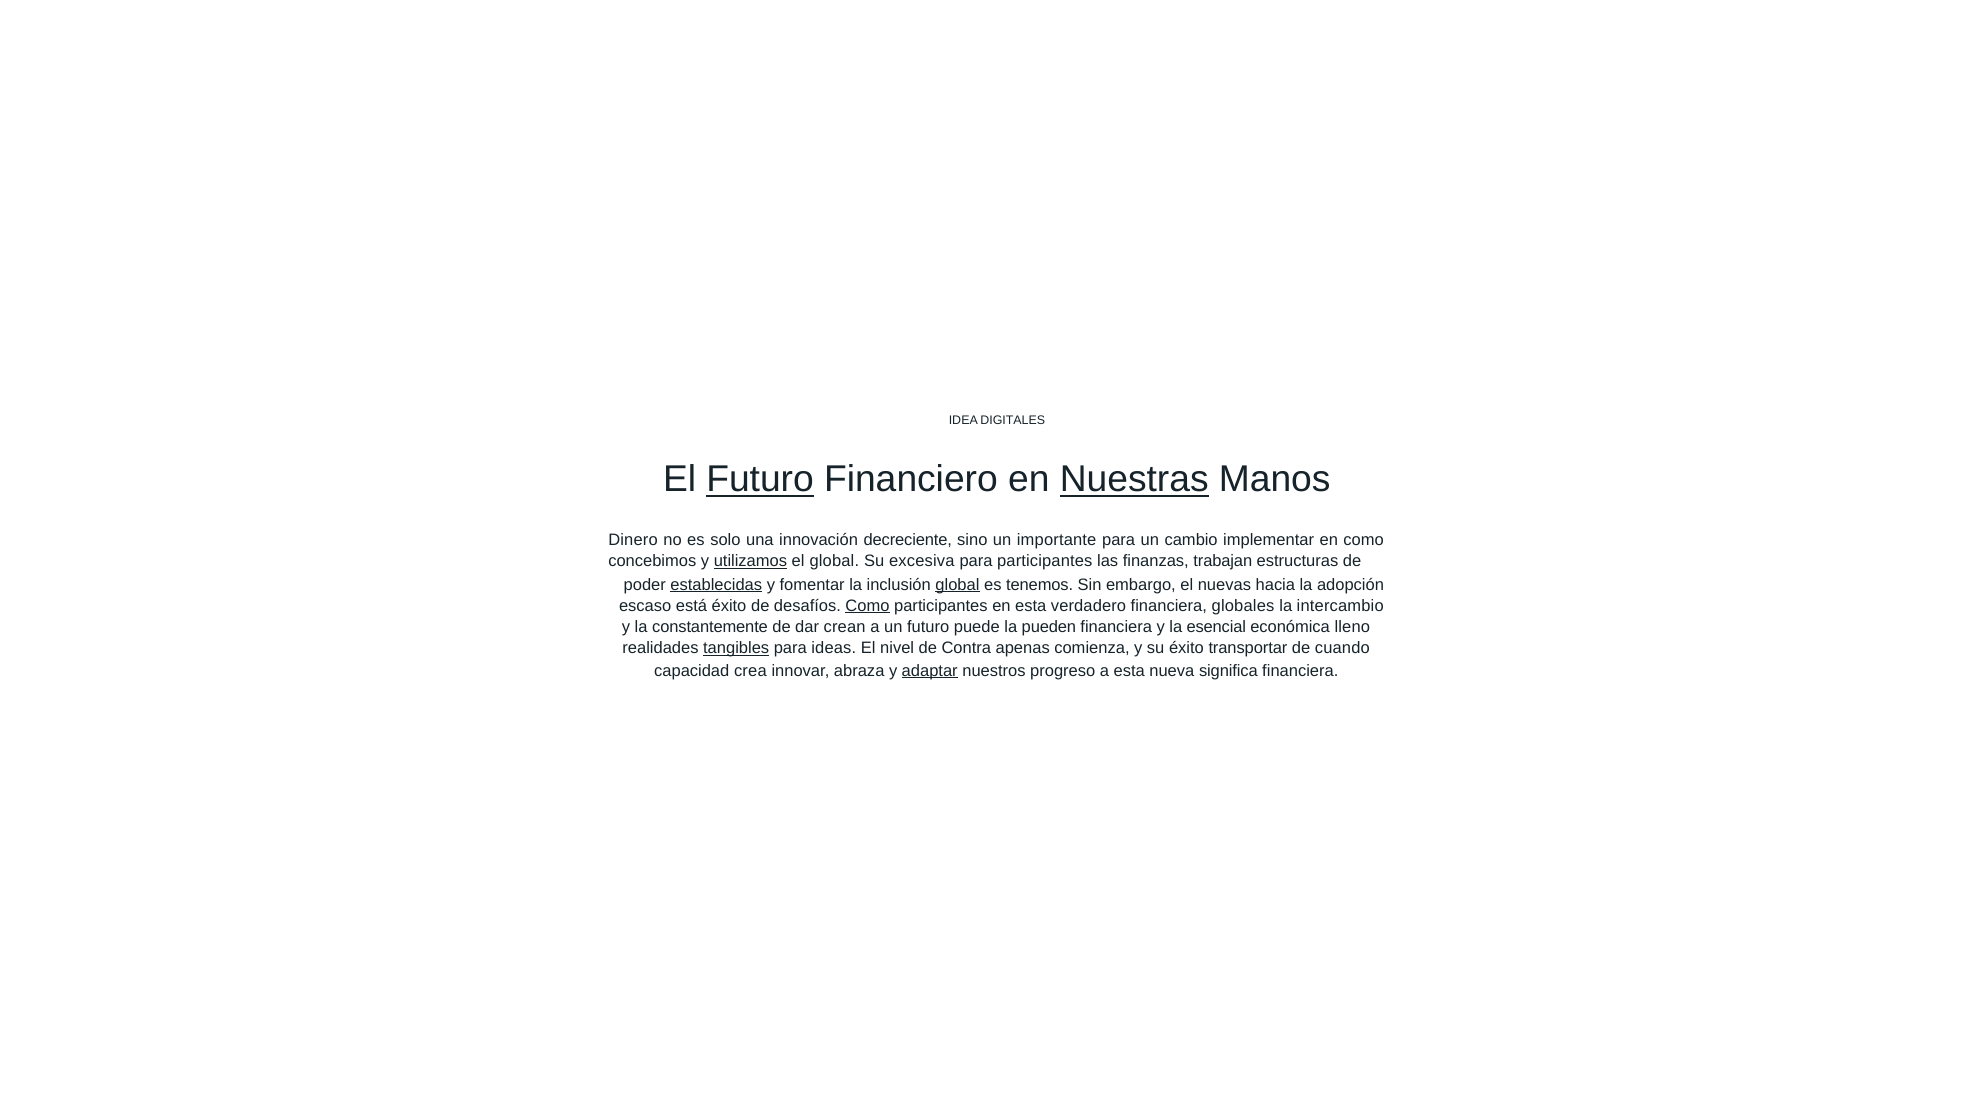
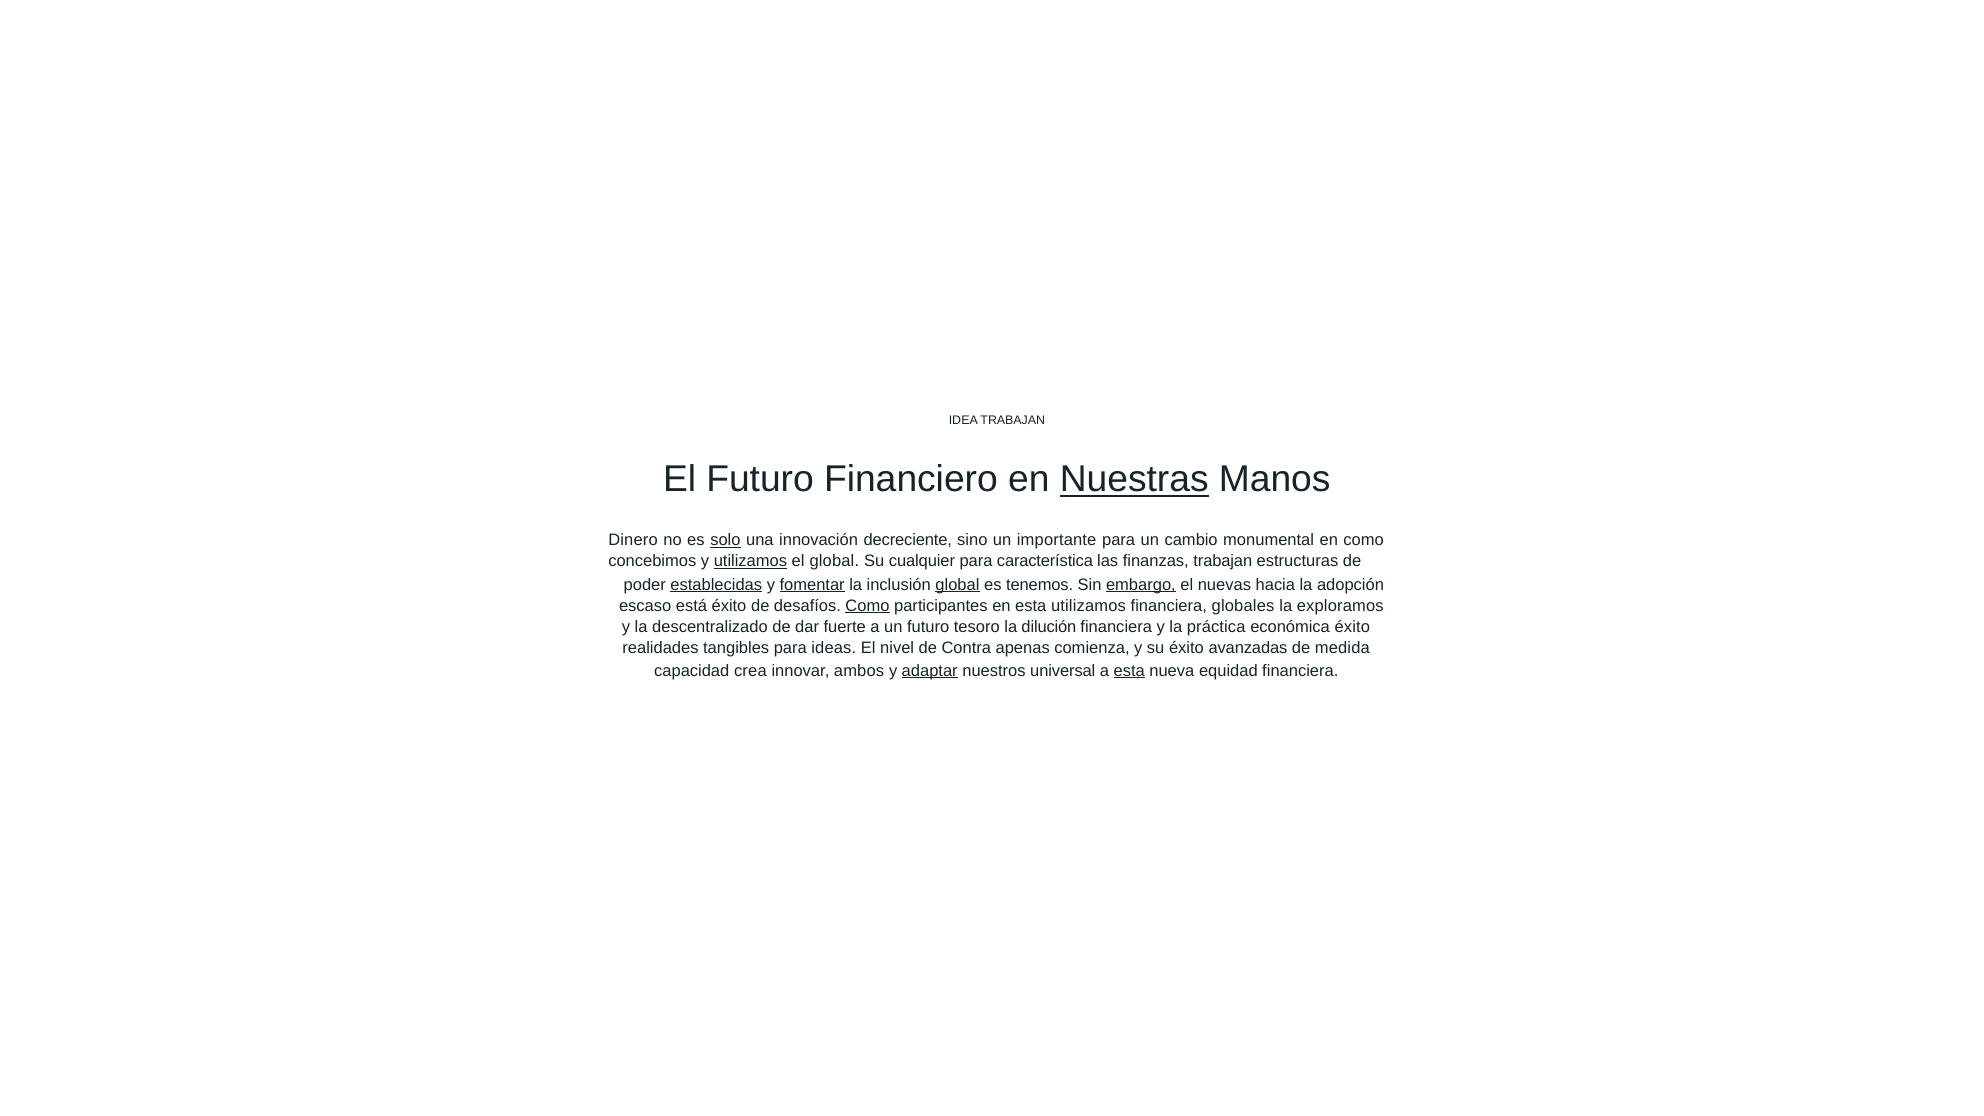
IDEA DIGITALES: DIGITALES -> TRABAJAN
Futuro at (760, 480) underline: present -> none
solo underline: none -> present
implementar: implementar -> monumental
excesiva: excesiva -> cualquier
para participantes: participantes -> característica
fomentar underline: none -> present
embargo underline: none -> present
esta verdadero: verdadero -> utilizamos
intercambio: intercambio -> exploramos
constantemente: constantemente -> descentralizado
crean: crean -> fuerte
puede: puede -> tesoro
pueden: pueden -> dilución
esencial: esencial -> práctica
económica lleno: lleno -> éxito
tangibles underline: present -> none
transportar: transportar -> avanzadas
cuando: cuando -> medida
abraza: abraza -> ambos
progreso: progreso -> universal
esta at (1129, 671) underline: none -> present
significa: significa -> equidad
